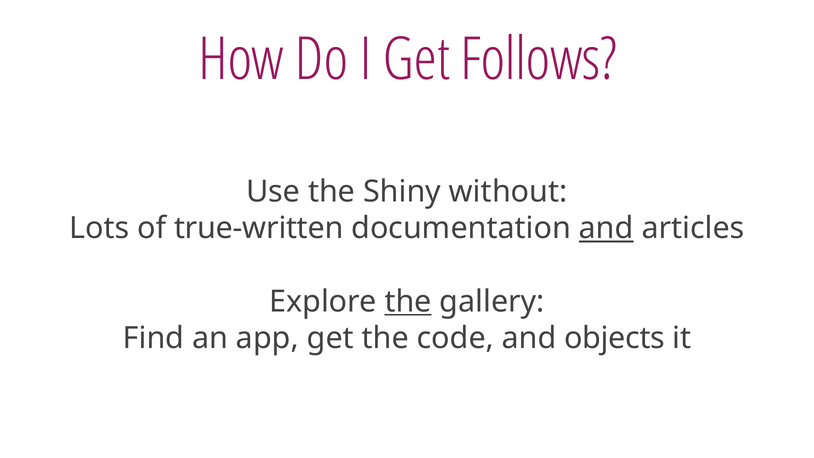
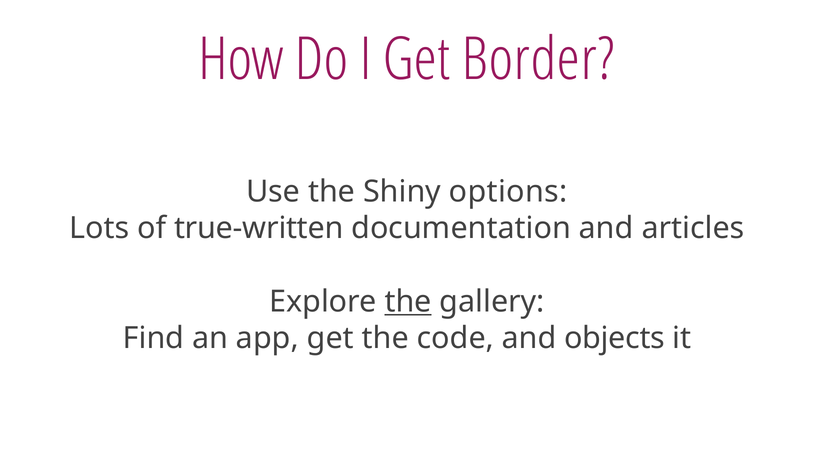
Follows: Follows -> Border
without: without -> options
and at (606, 228) underline: present -> none
